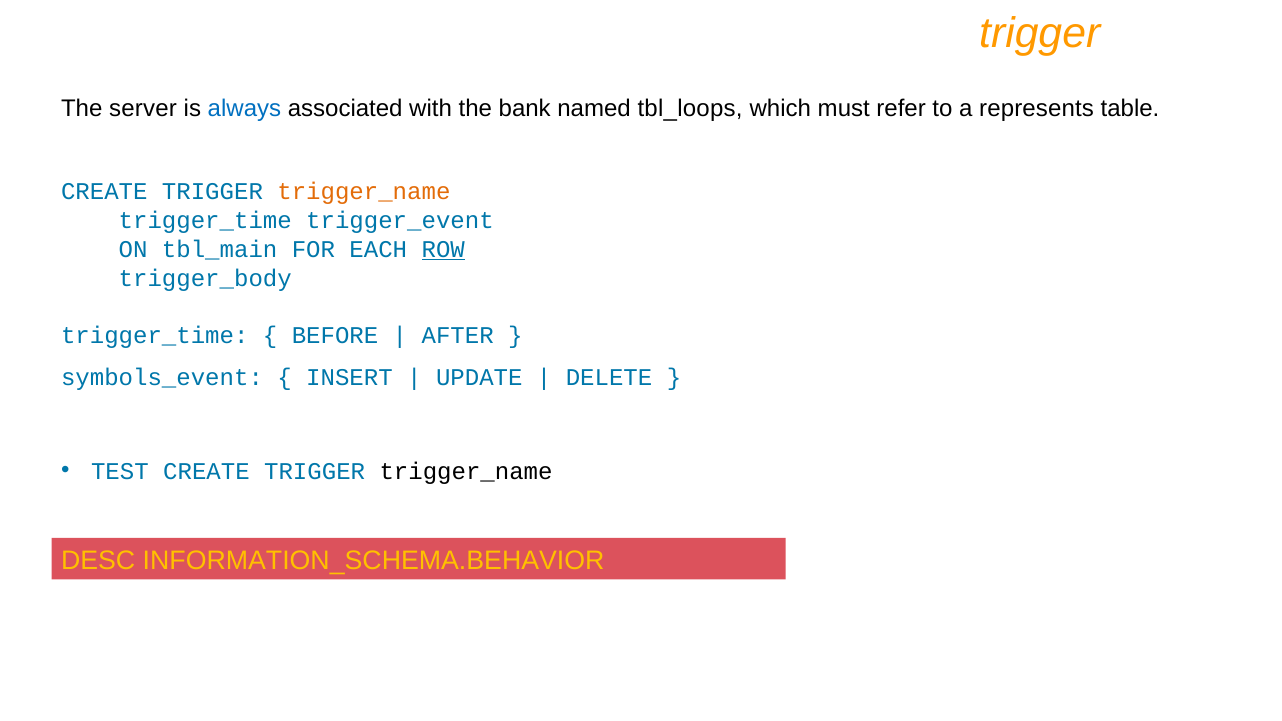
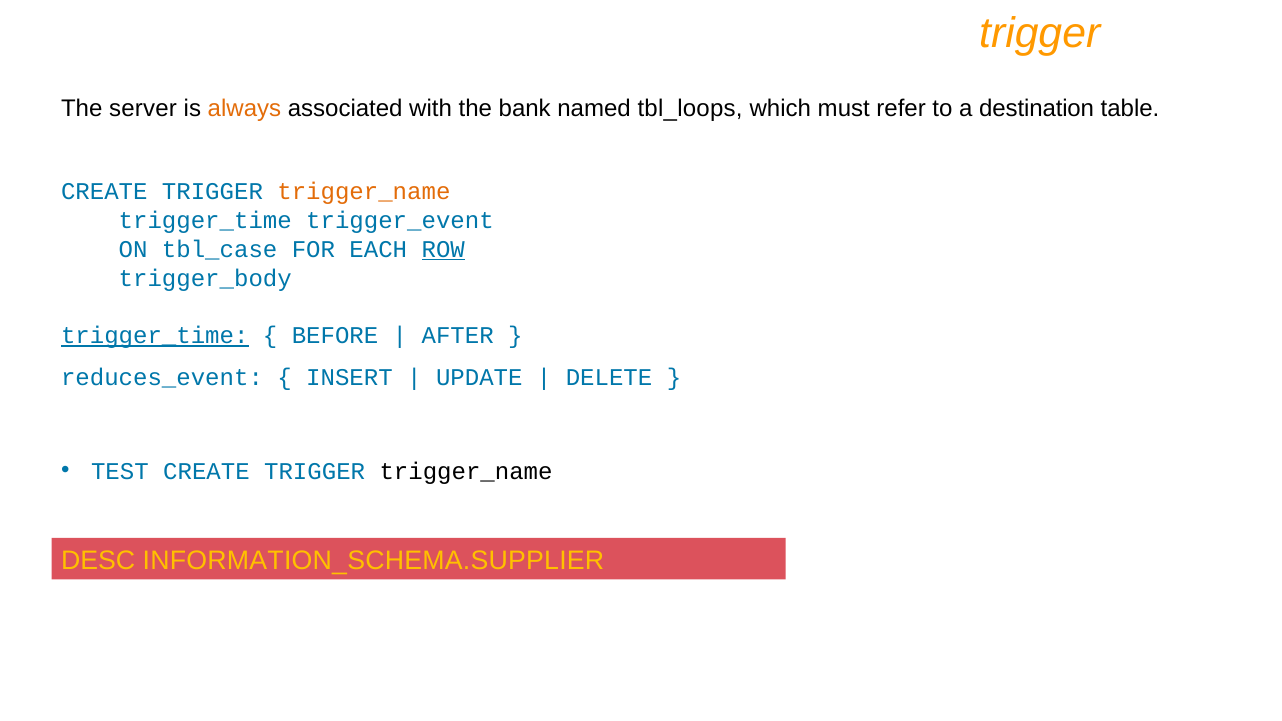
always colour: blue -> orange
represents: represents -> destination
tbl_main: tbl_main -> tbl_case
trigger_time at (155, 336) underline: none -> present
symbols_event: symbols_event -> reduces_event
INFORMATION_SCHEMA.BEHAVIOR: INFORMATION_SCHEMA.BEHAVIOR -> INFORMATION_SCHEMA.SUPPLIER
